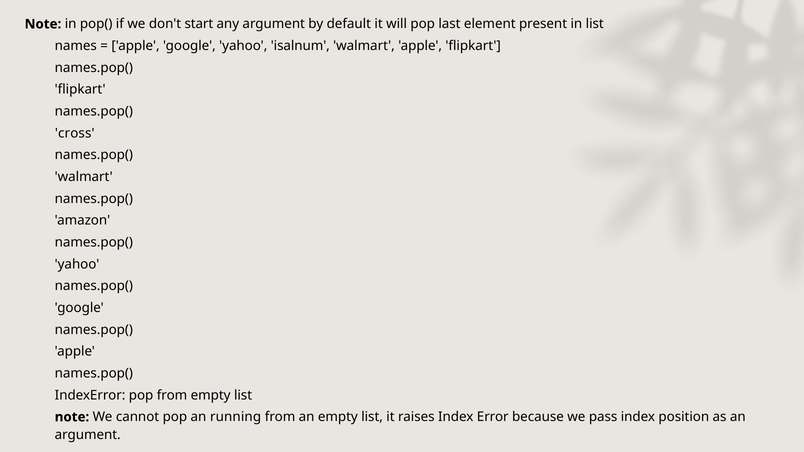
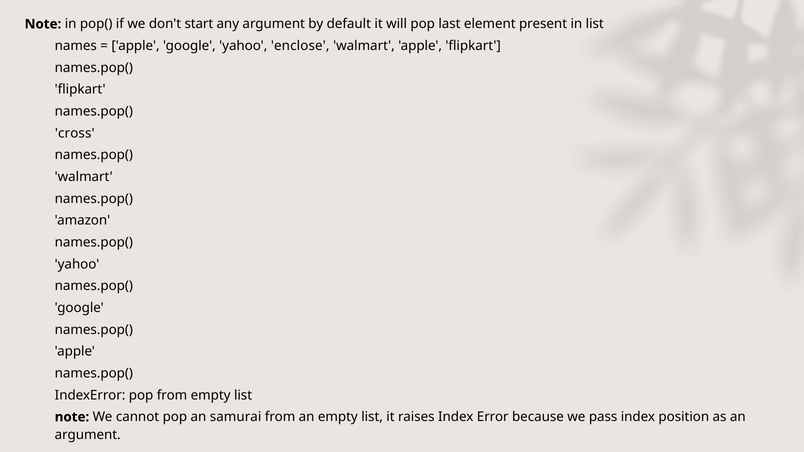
isalnum: isalnum -> enclose
running: running -> samurai
